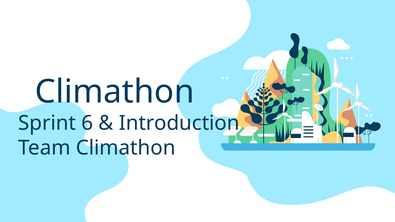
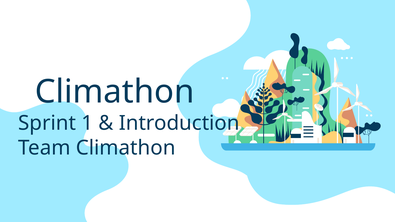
6: 6 -> 1
